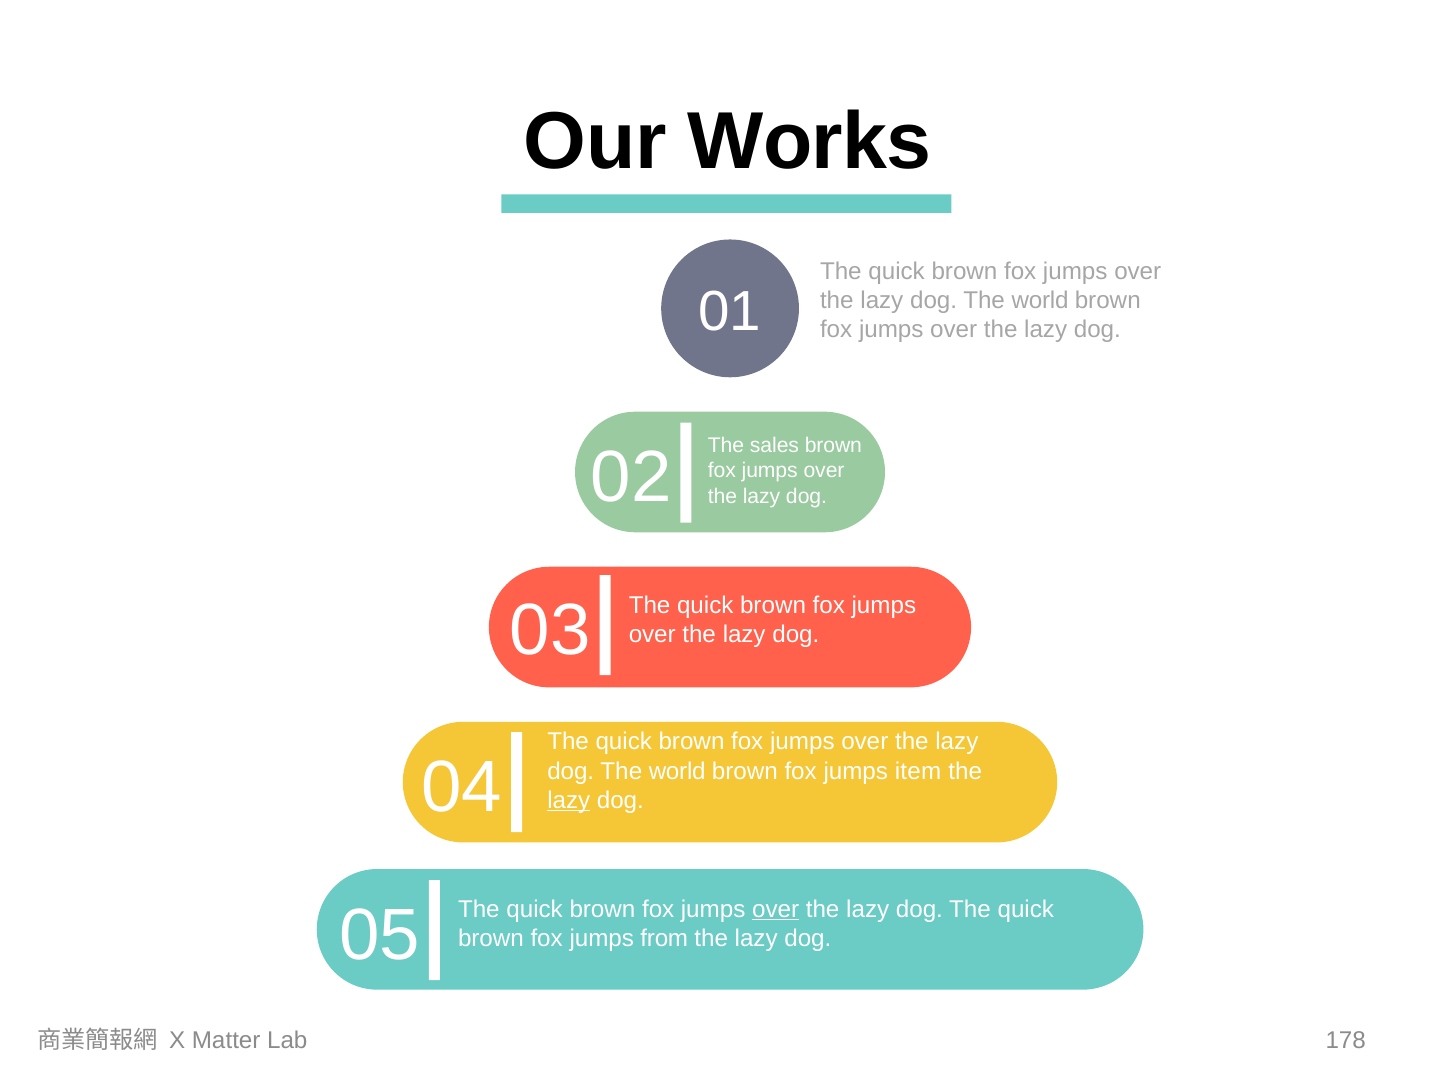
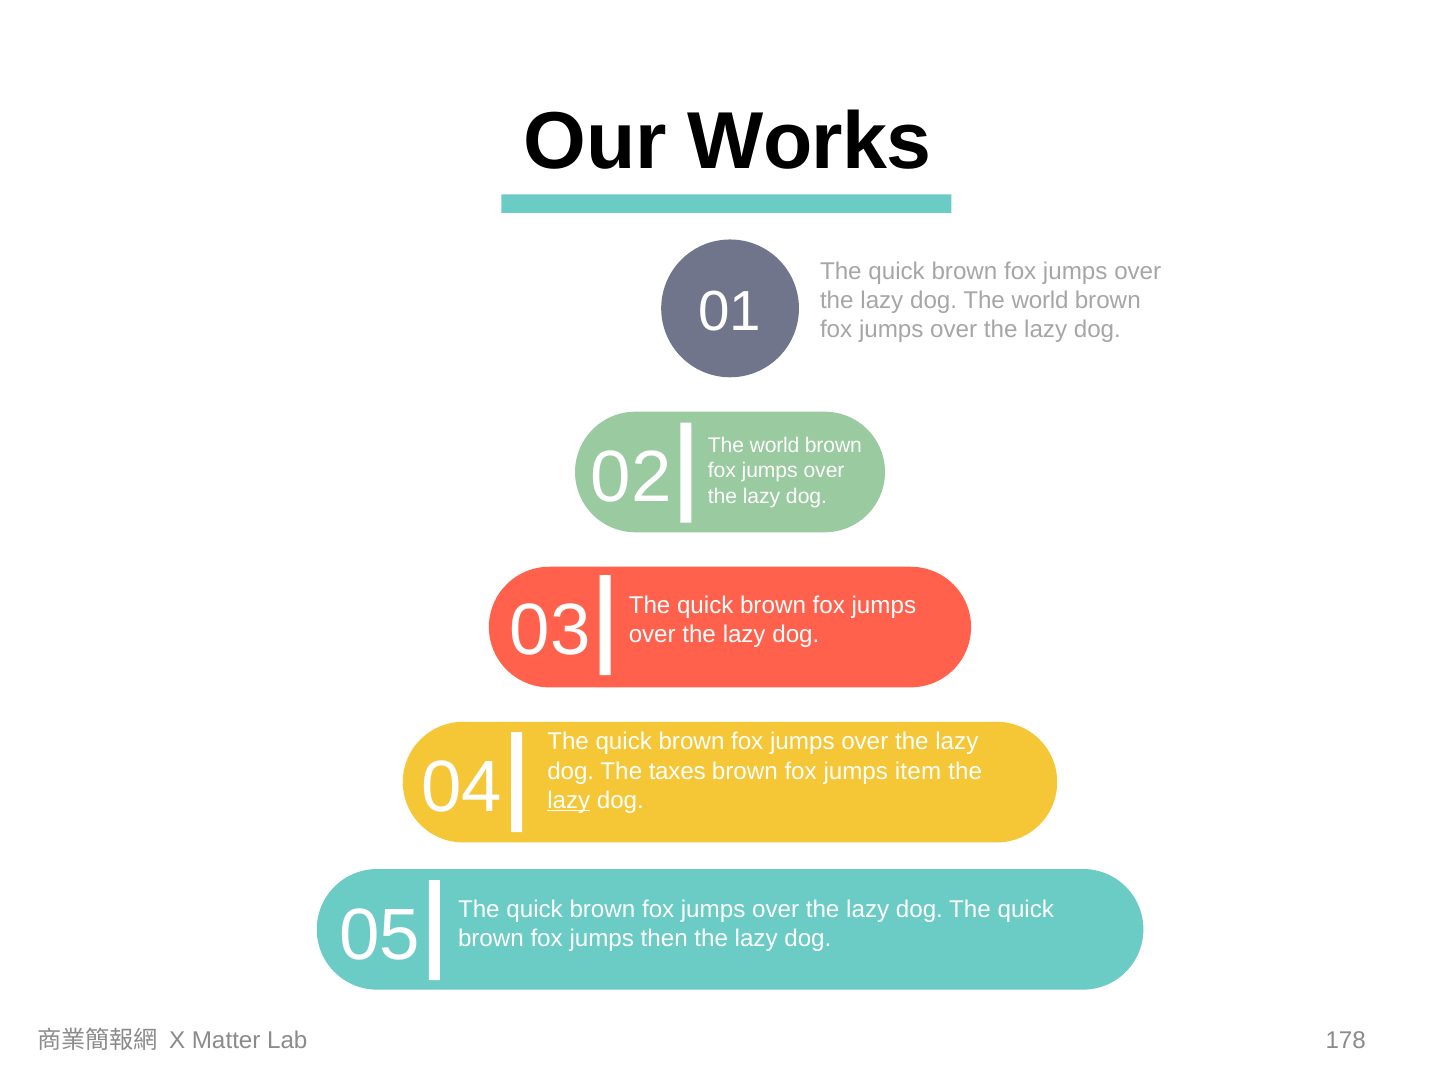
sales at (774, 445): sales -> world
world at (677, 771): world -> taxes
over at (776, 909) underline: present -> none
from: from -> then
